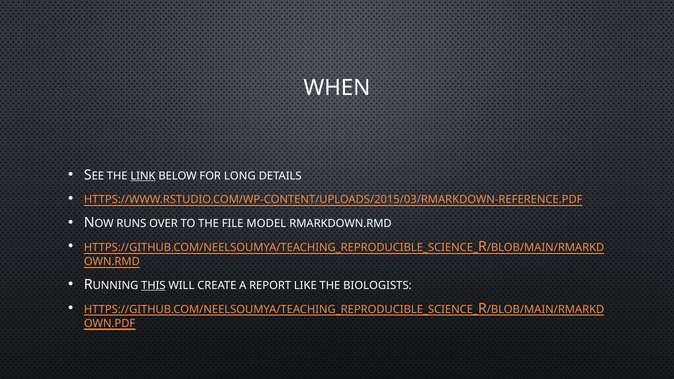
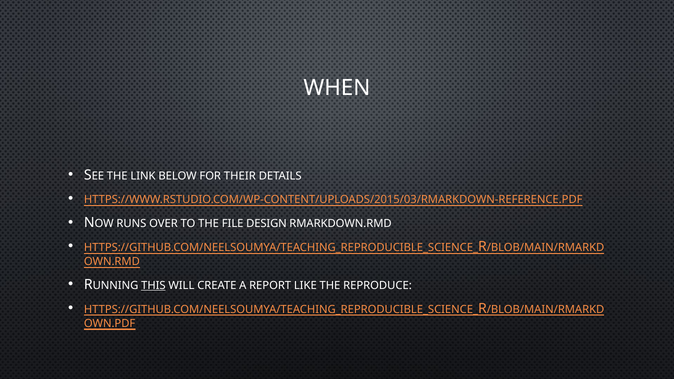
LINK underline: present -> none
LONG: LONG -> THEIR
MODEL: MODEL -> DESIGN
BIOLOGISTS: BIOLOGISTS -> REPRODUCE
